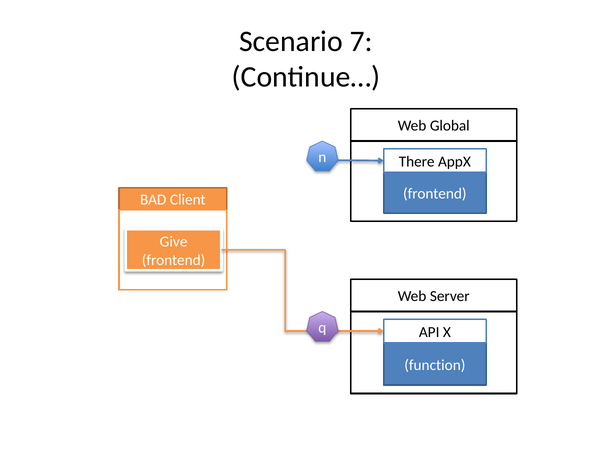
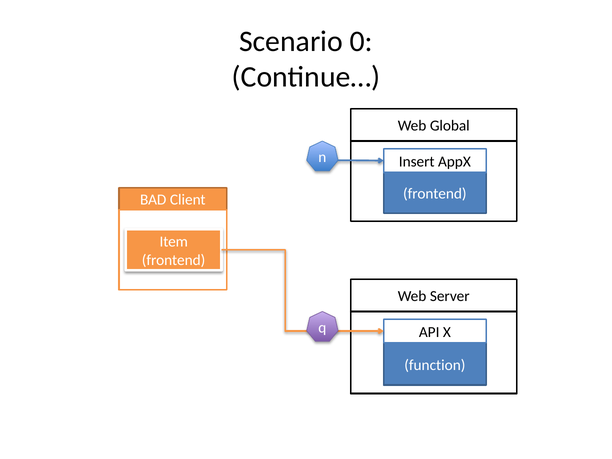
7: 7 -> 0
There: There -> Insert
Give: Give -> Item
